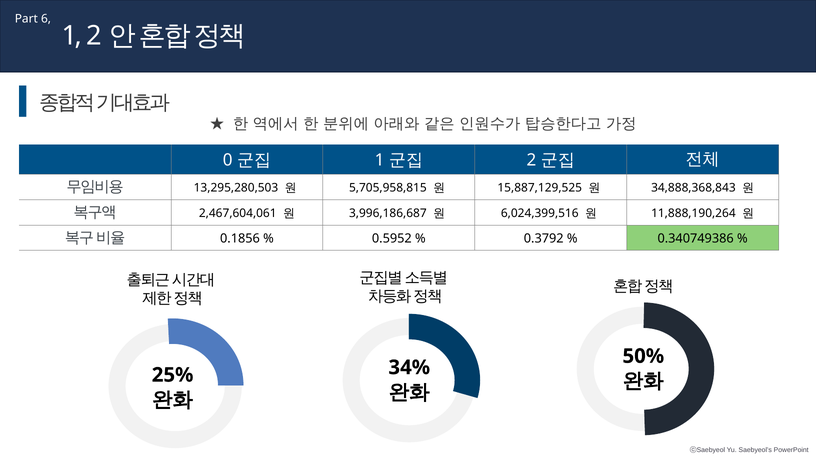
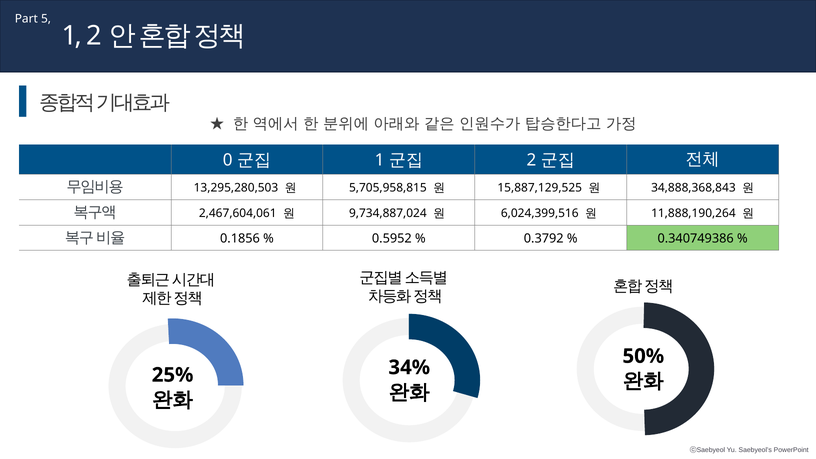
6: 6 -> 5
3,996,186,687: 3,996,186,687 -> 9,734,887,024
